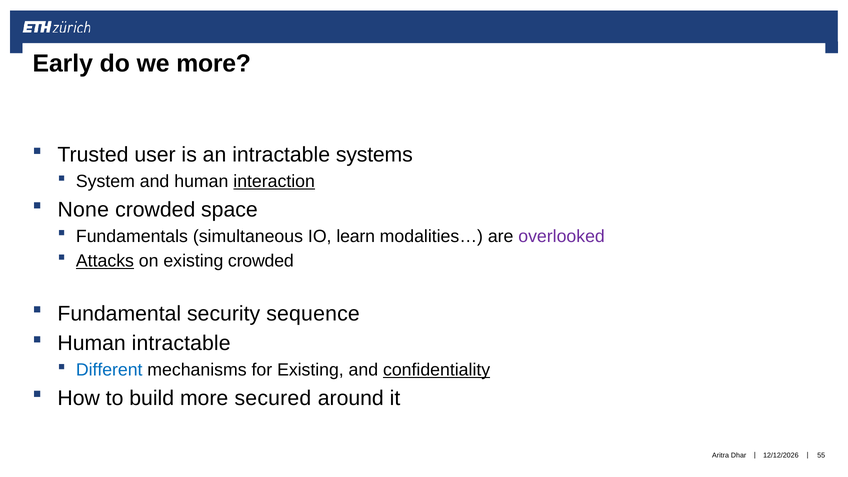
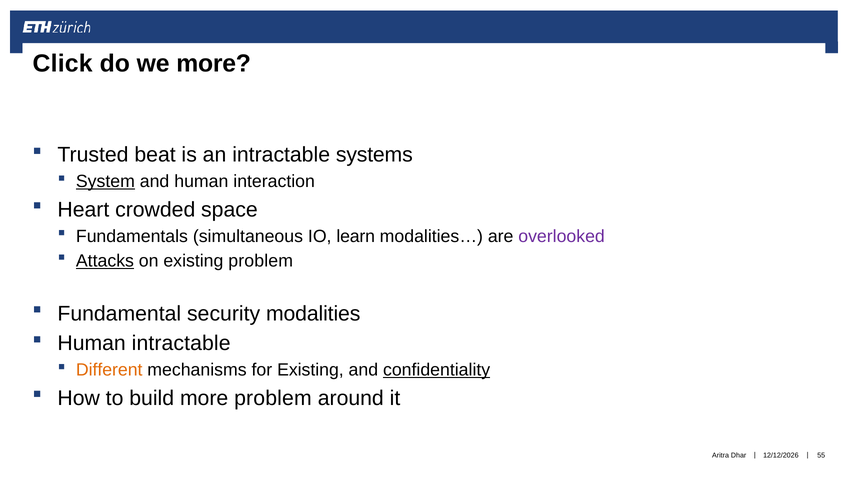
Early: Early -> Click
user: user -> beat
System underline: none -> present
interaction underline: present -> none
None: None -> Heart
existing crowded: crowded -> problem
sequence: sequence -> modalities
Different colour: blue -> orange
more secured: secured -> problem
